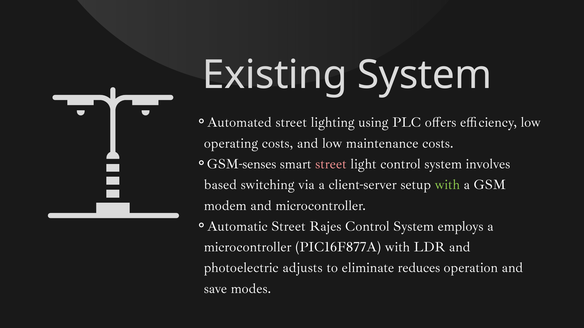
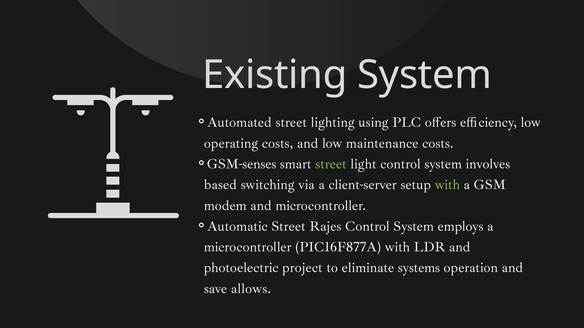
street at (331, 164) colour: pink -> light green
adjusts: adjusts -> project
reduces: reduces -> systems
modes: modes -> allows
